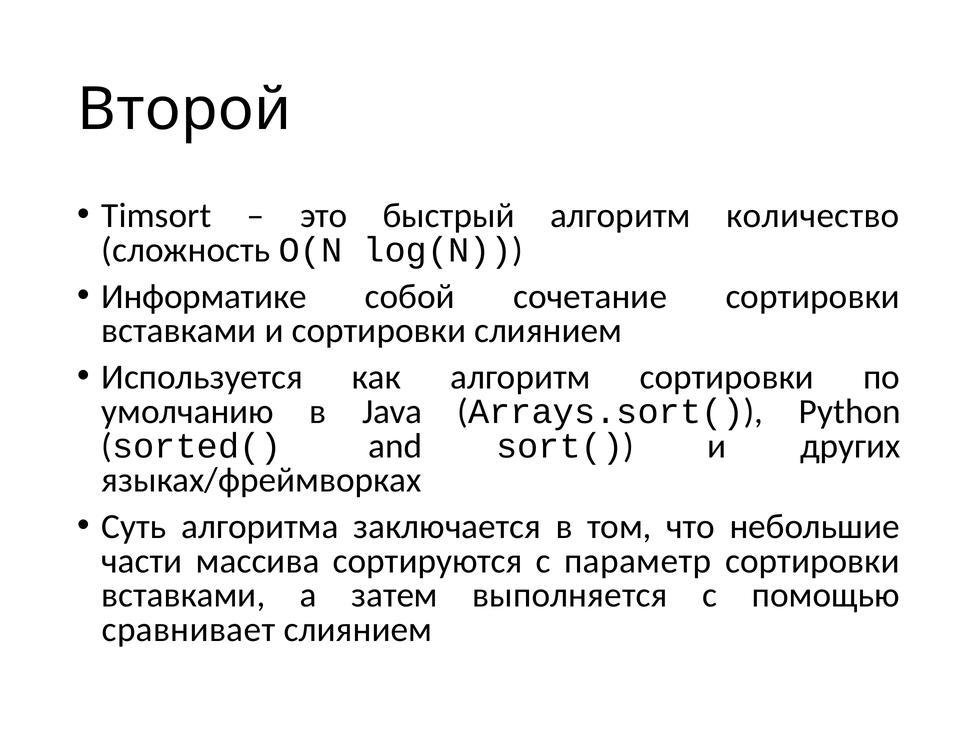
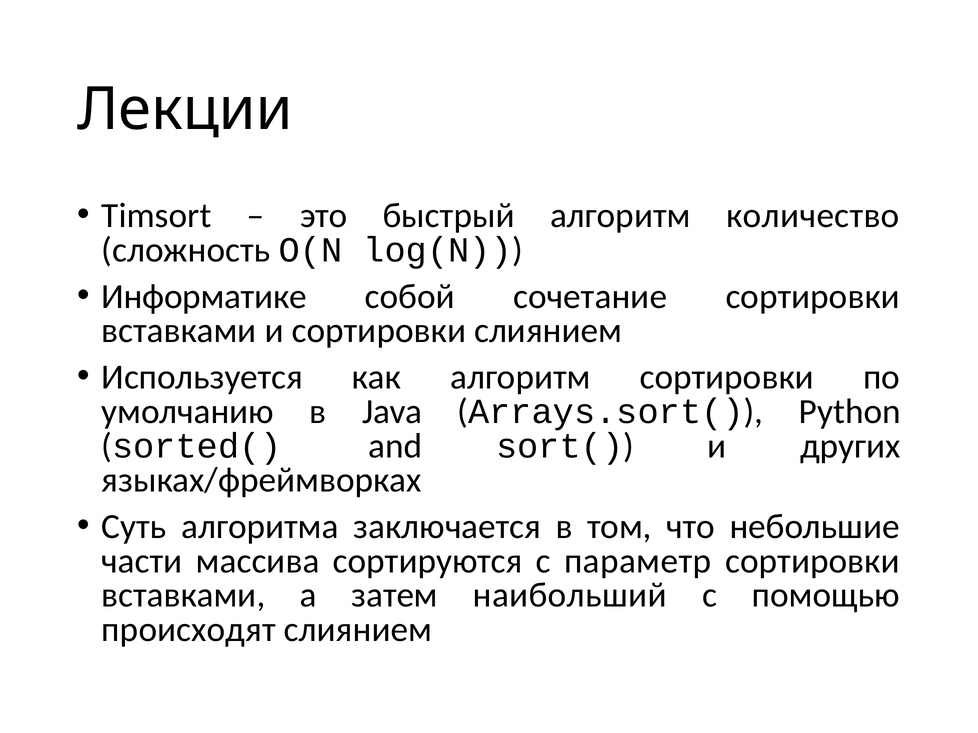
Второй: Второй -> Лекции
выполняется: выполняется -> наибольший
сравнивает: сравнивает -> происходят
